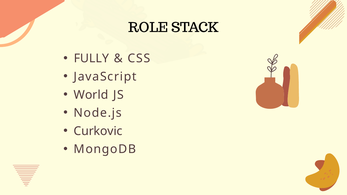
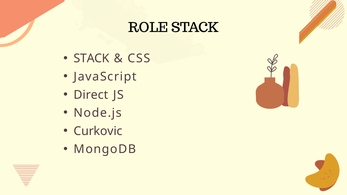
FULLY at (91, 59): FULLY -> STACK
World: World -> Direct
